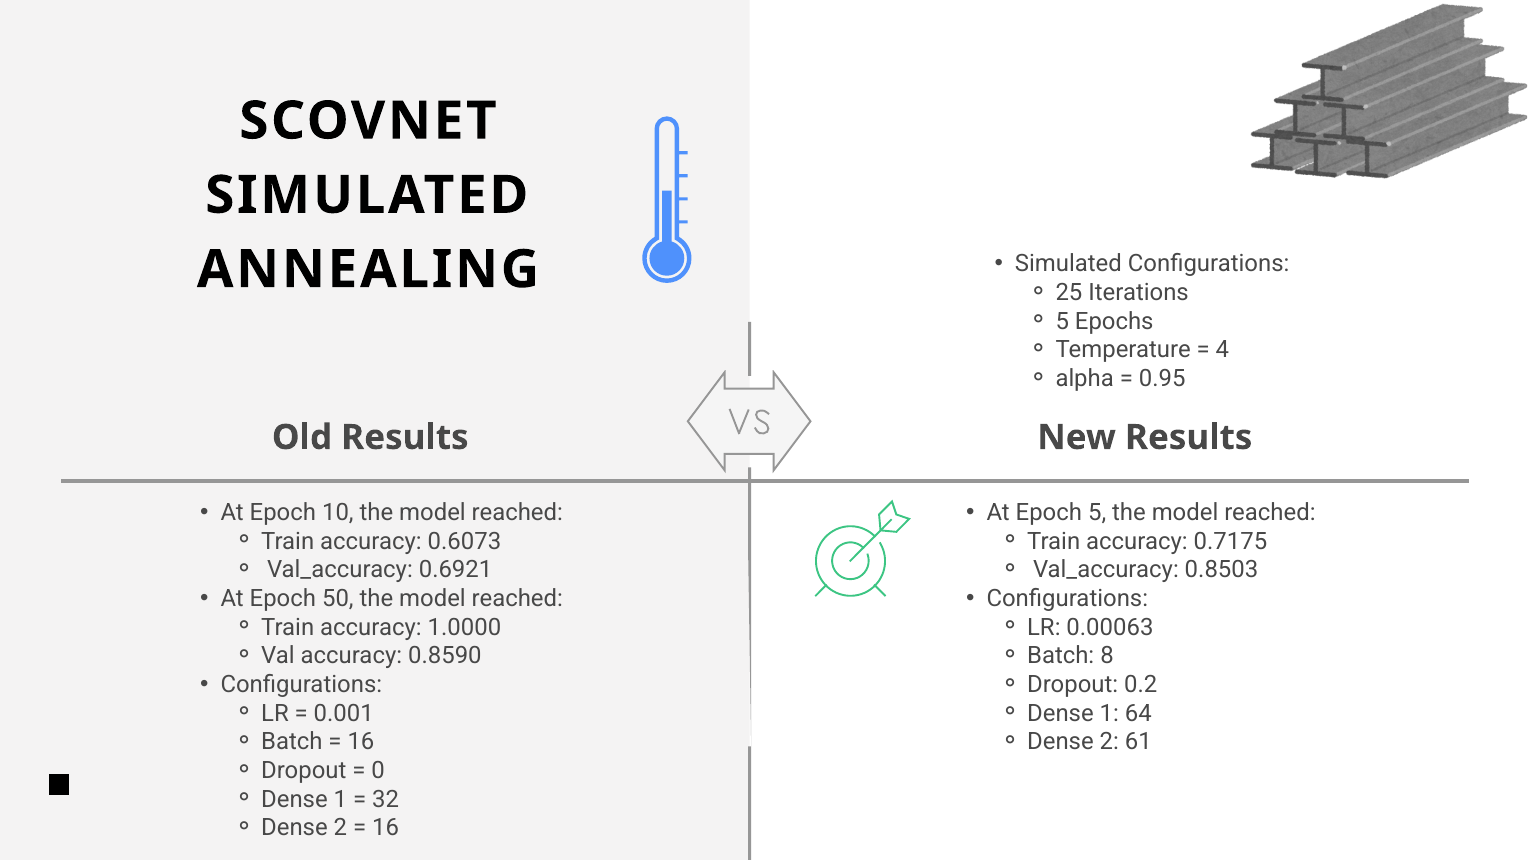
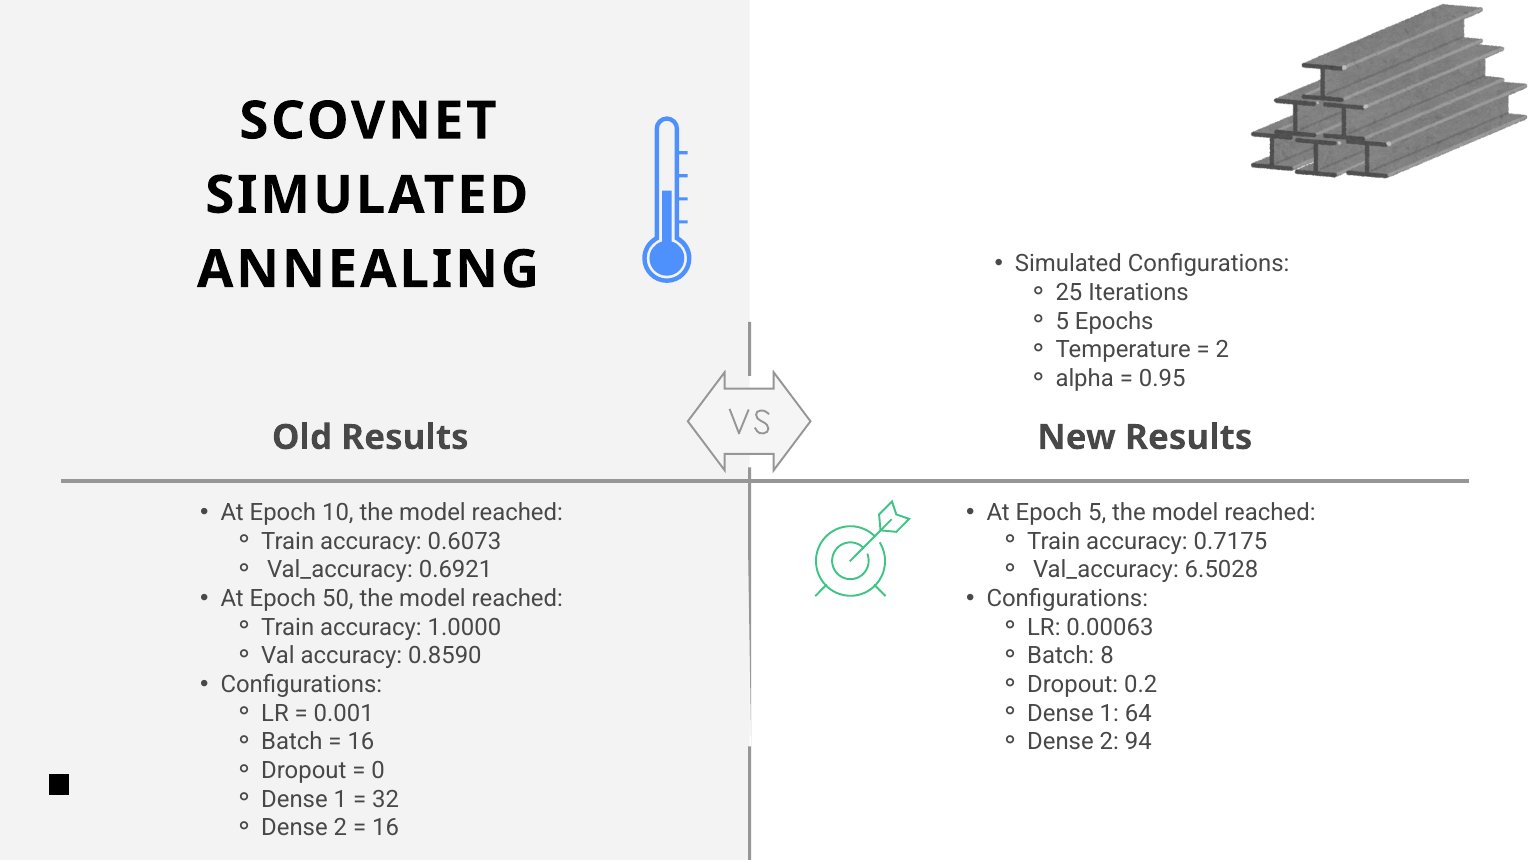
4 at (1222, 350): 4 -> 2
0.8503: 0.8503 -> 6.5028
61: 61 -> 94
